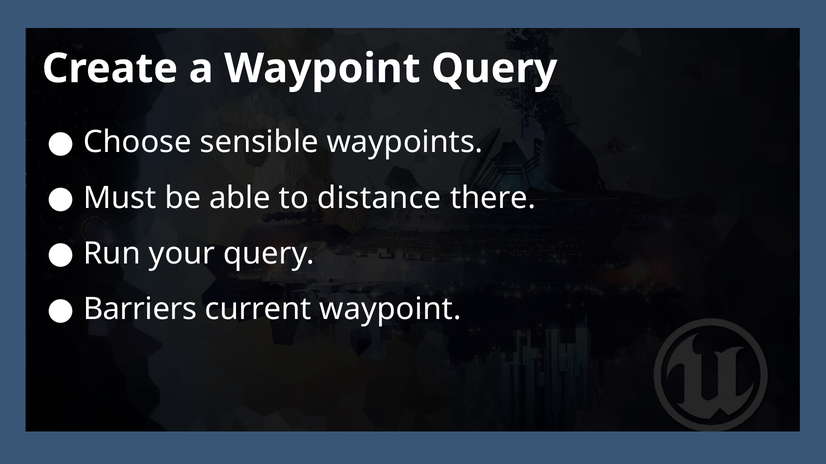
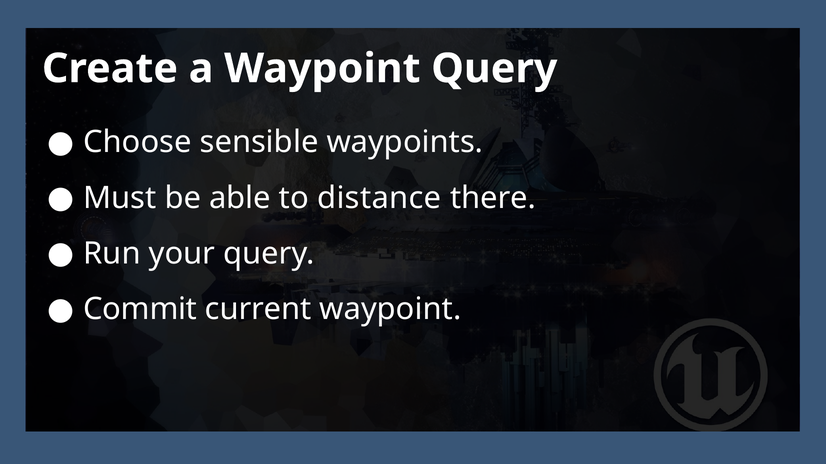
Barriers: Barriers -> Commit
